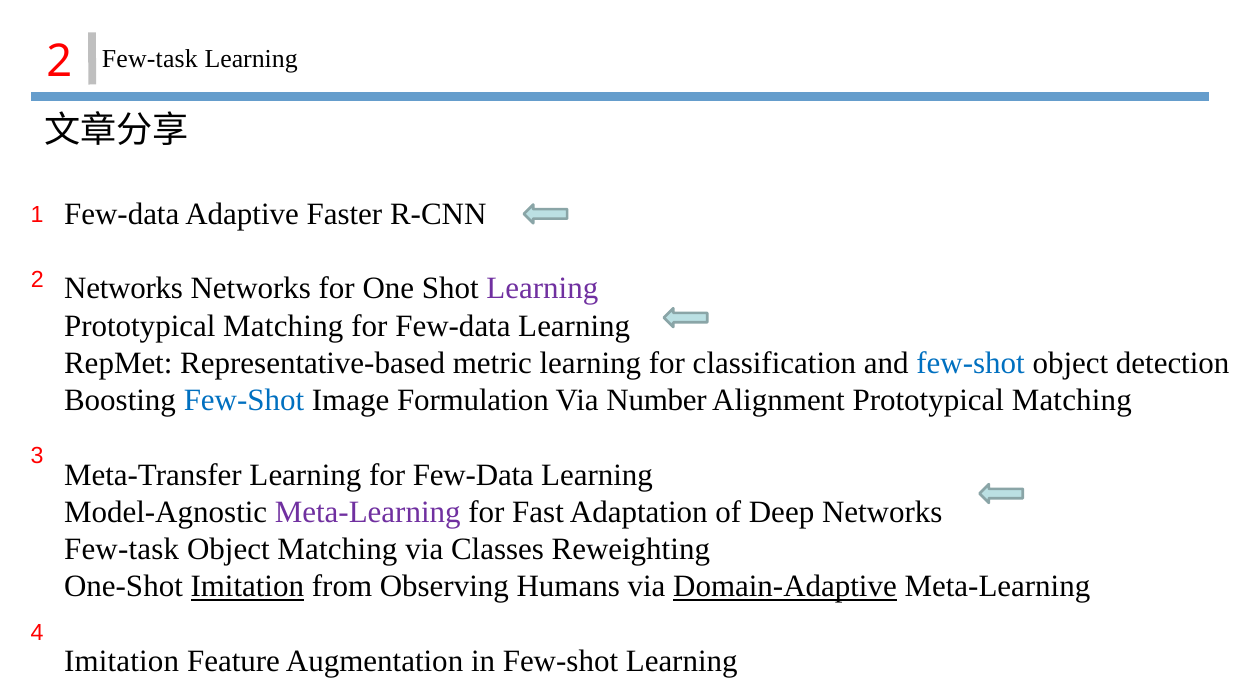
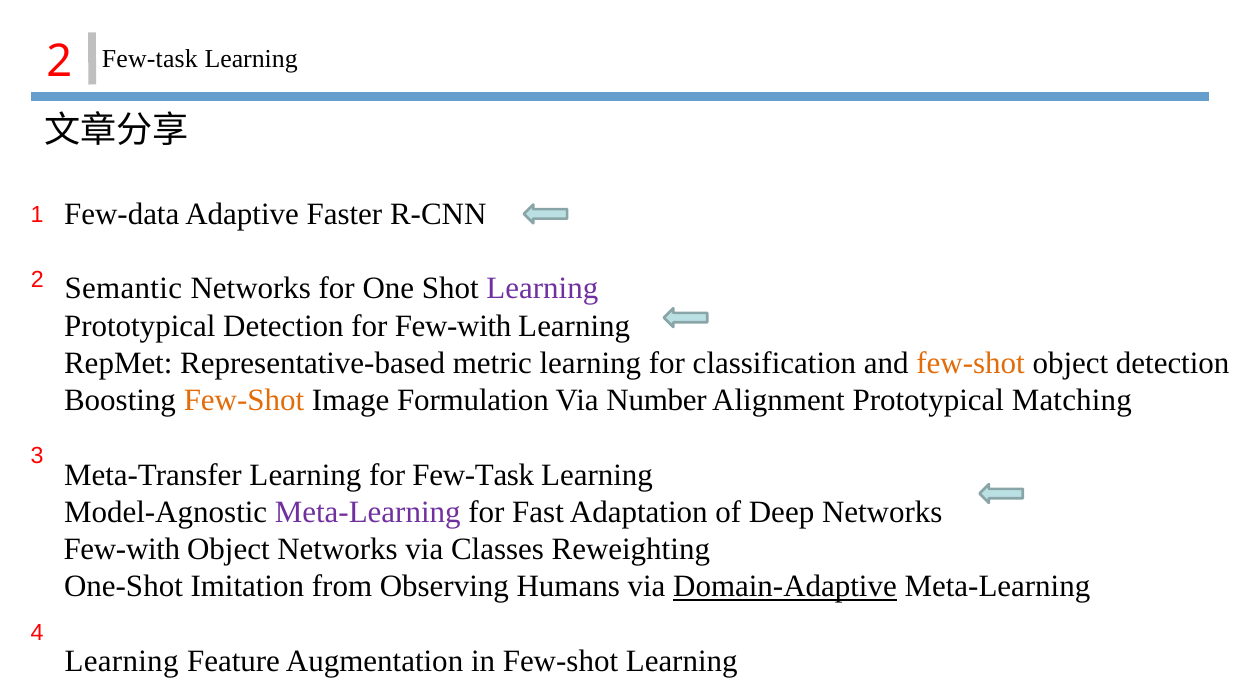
Networks at (124, 288): Networks -> Semantic
Matching at (283, 326): Matching -> Detection
Few-data at (453, 326): Few-data -> Few-with
few-shot at (971, 363) colour: blue -> orange
Few-Shot at (244, 400) colour: blue -> orange
Learning for Few-Data: Few-Data -> Few-Task
Few-task at (122, 549): Few-task -> Few-with
Object Matching: Matching -> Networks
Imitation at (247, 586) underline: present -> none
Imitation at (122, 660): Imitation -> Learning
